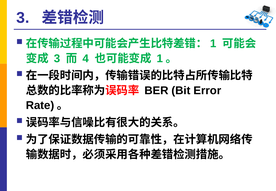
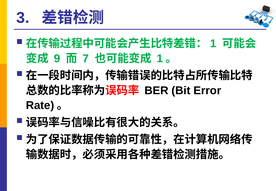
3 at (57, 59): 3 -> 9
4: 4 -> 7
